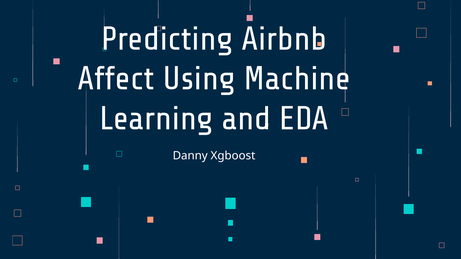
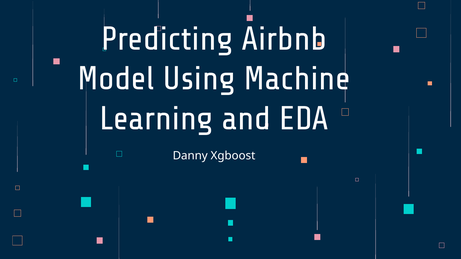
Affect: Affect -> Model
